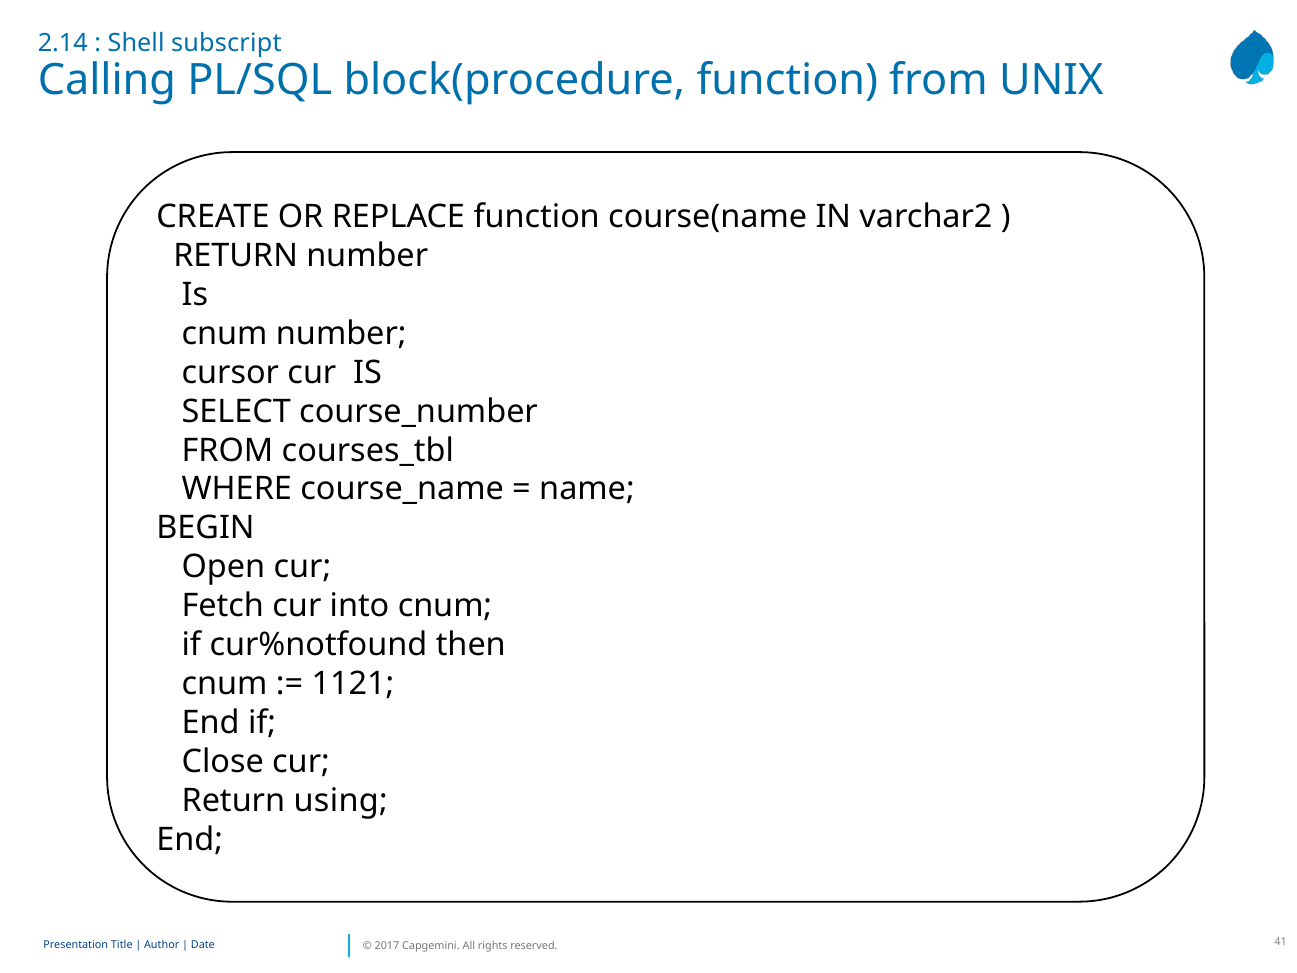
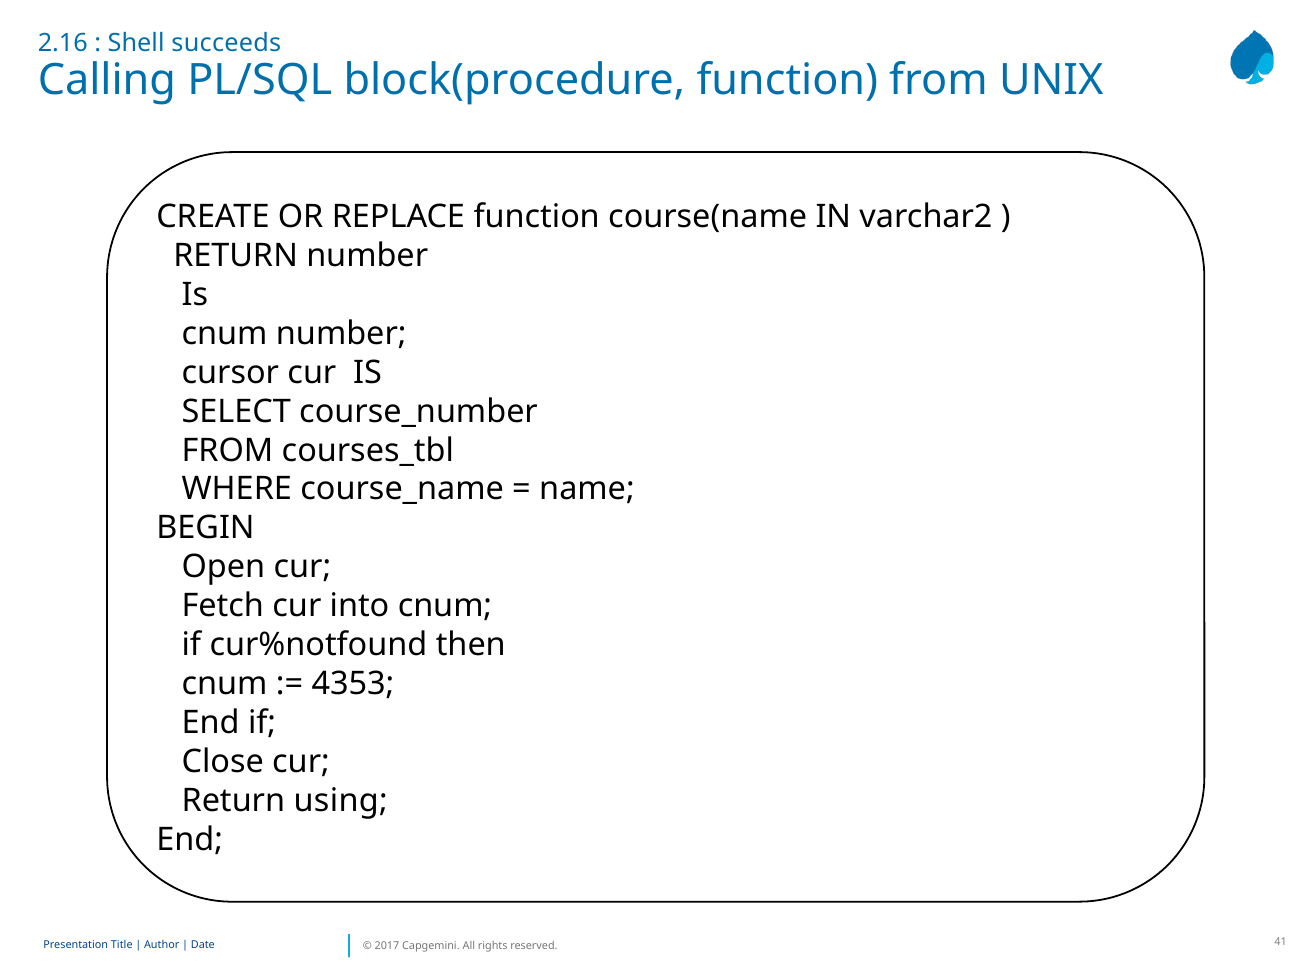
2.14: 2.14 -> 2.16
subscript: subscript -> succeeds
1121: 1121 -> 4353
